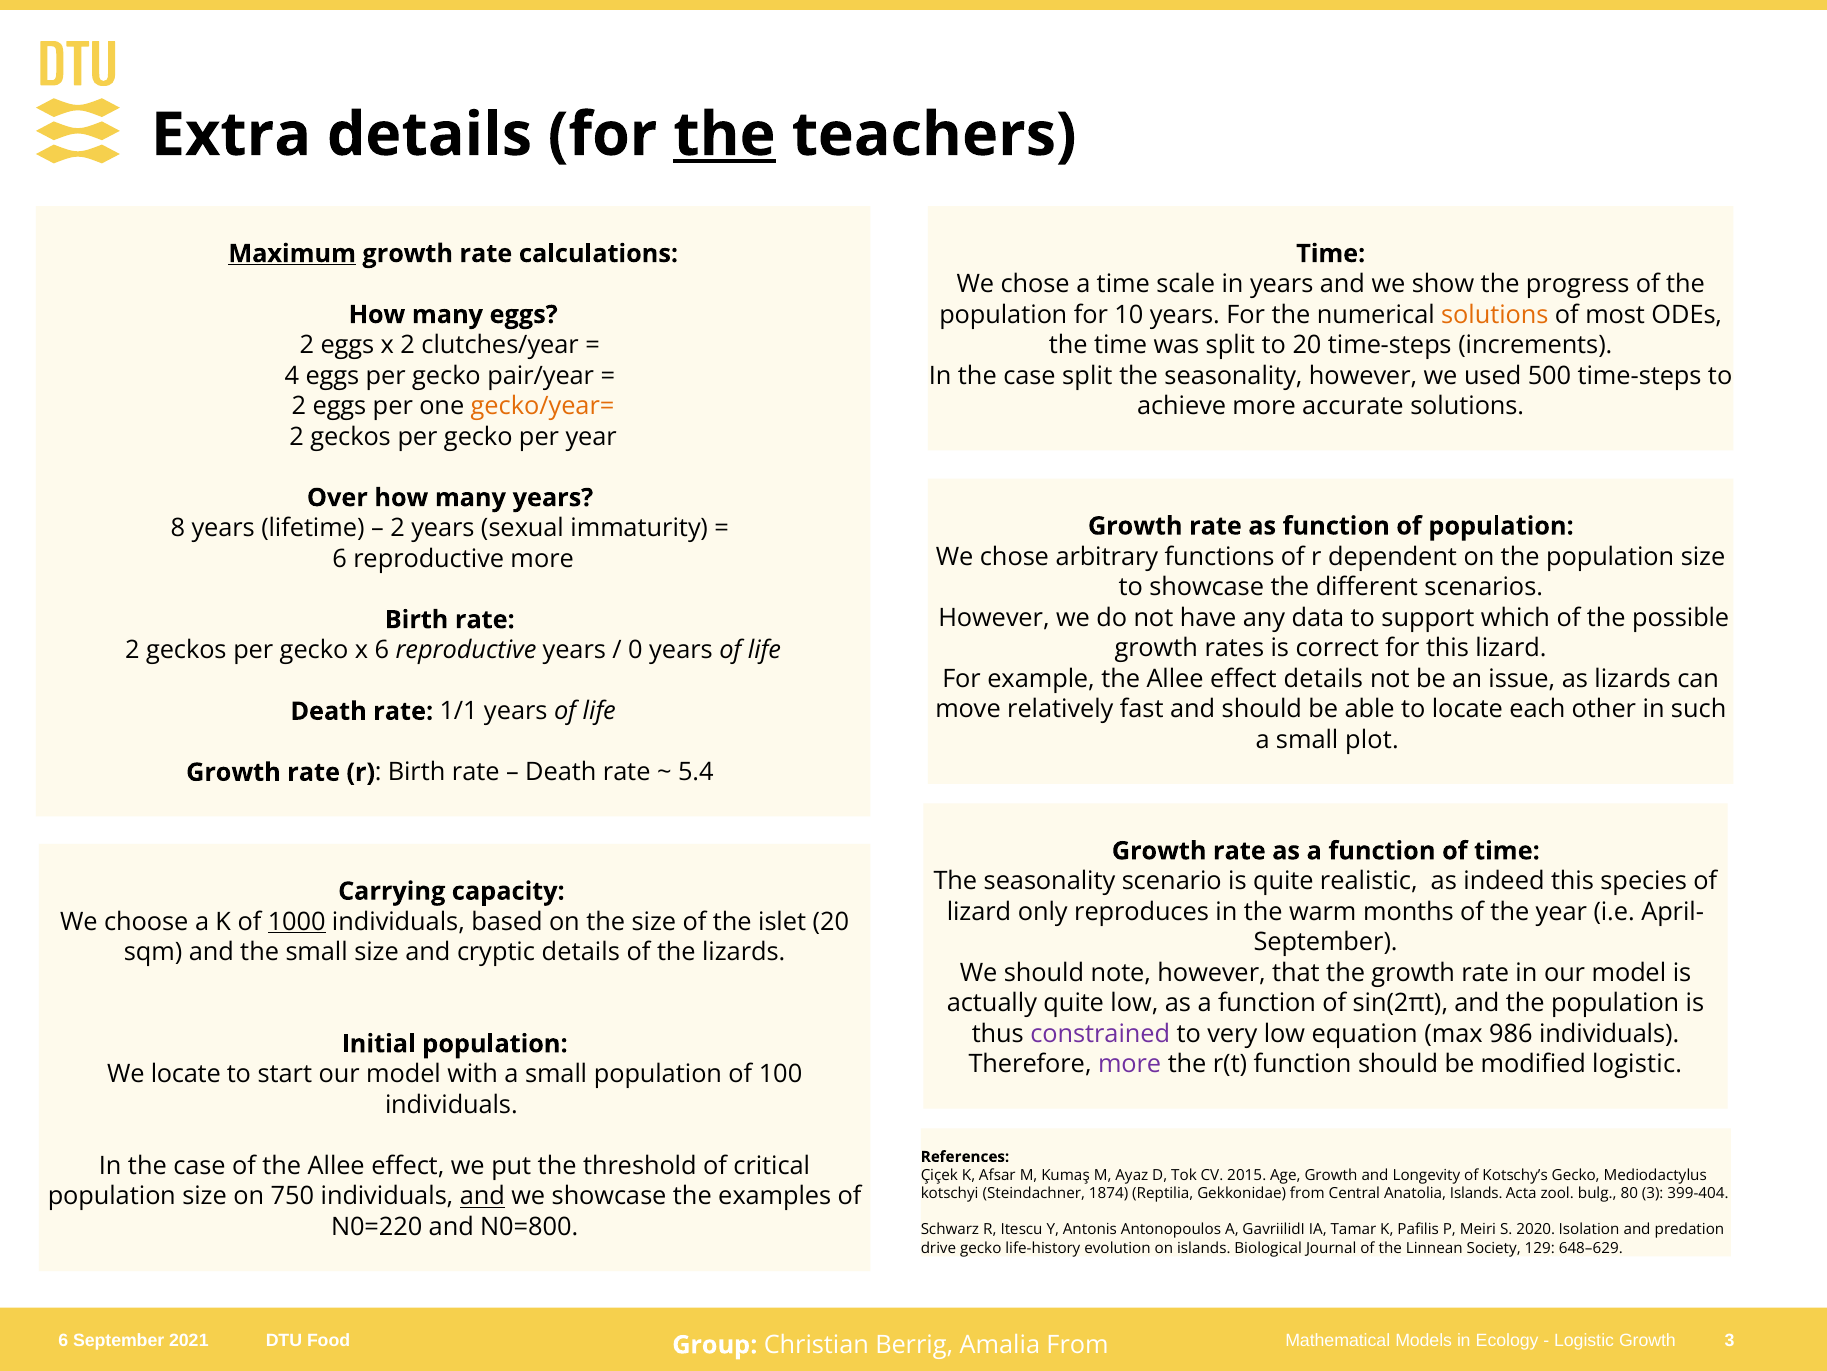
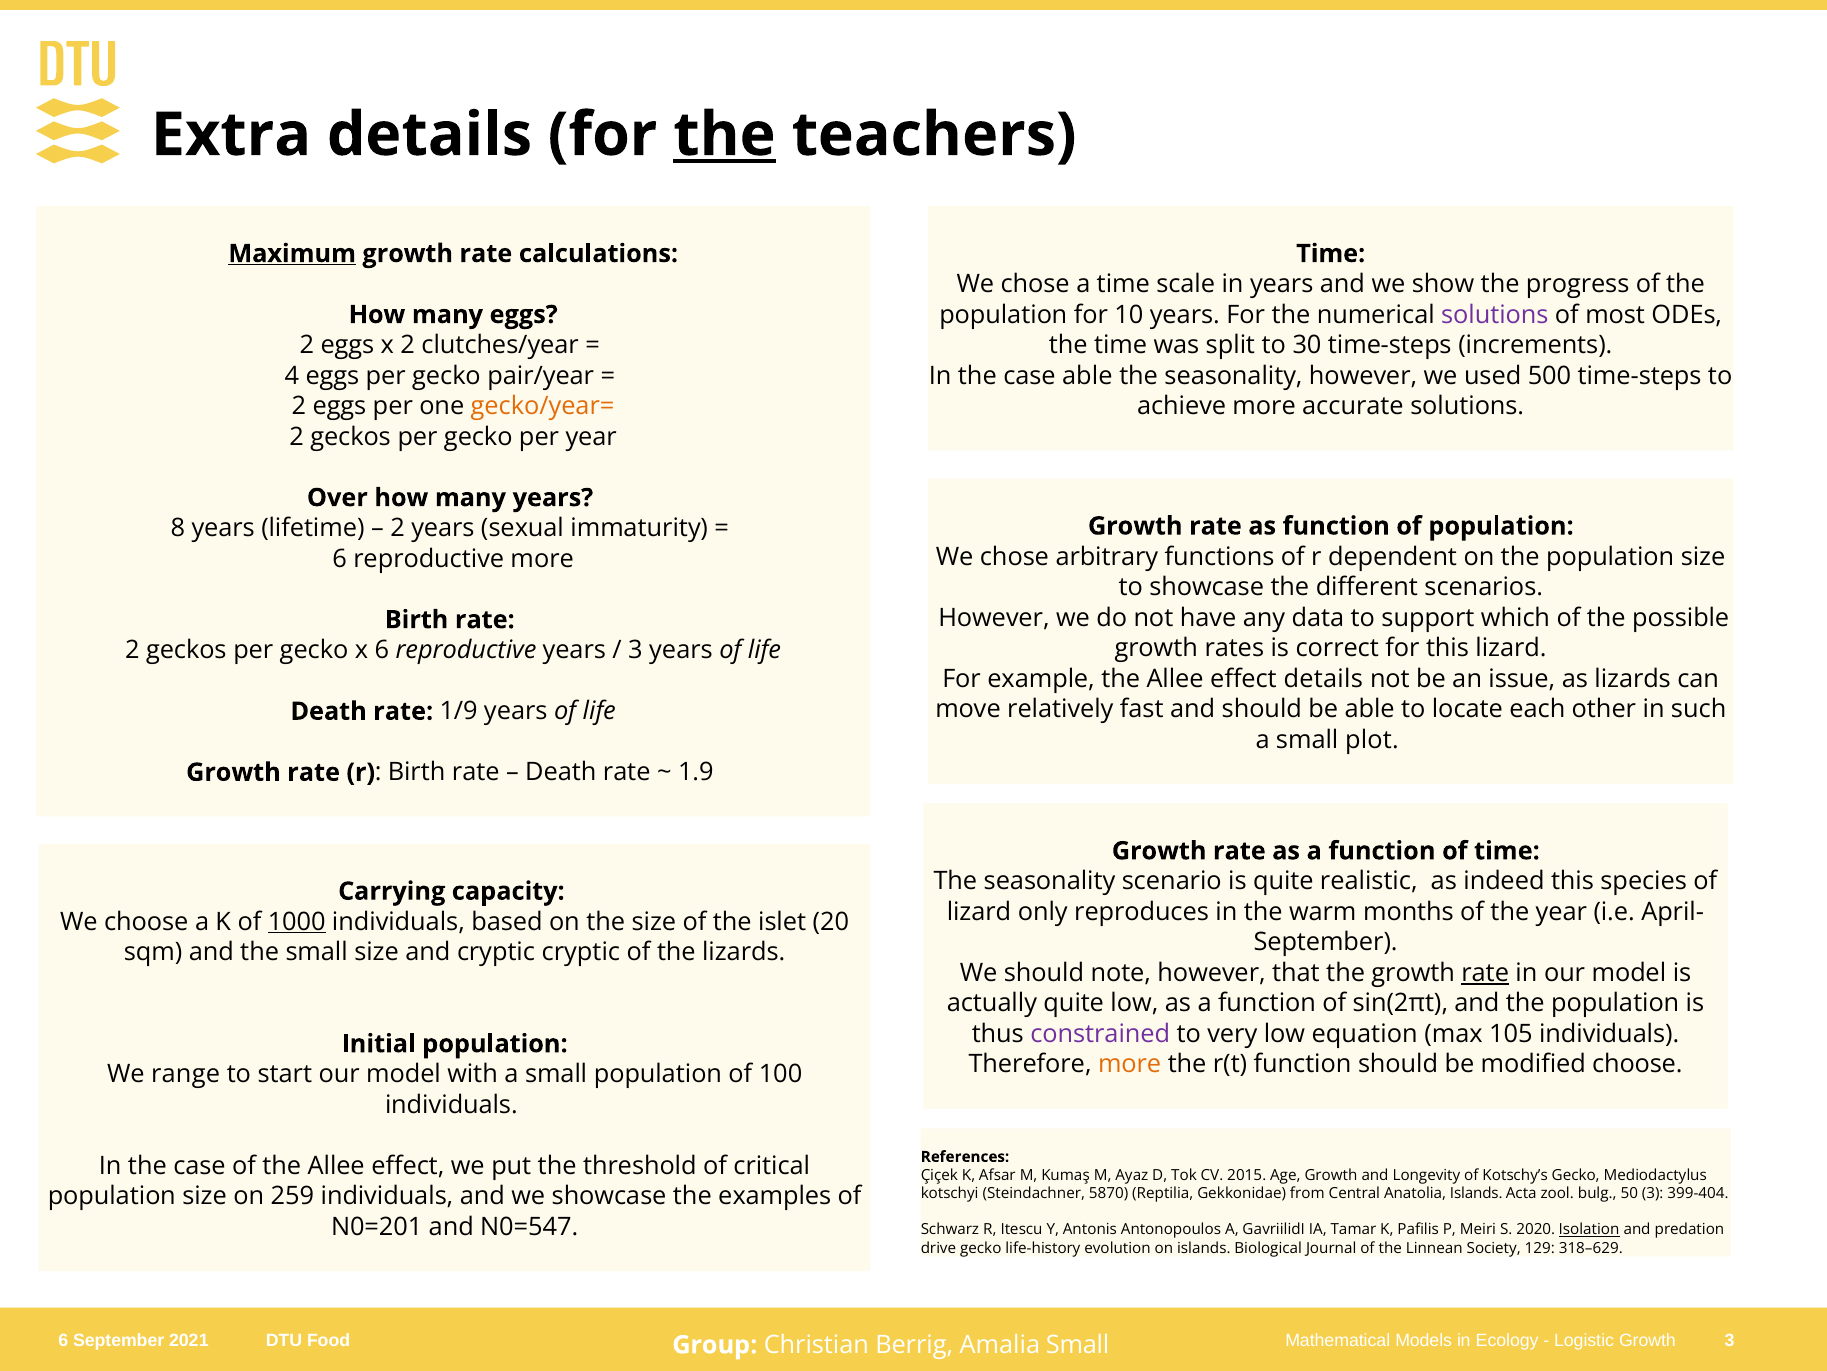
solutions at (1495, 315) colour: orange -> purple
to 20: 20 -> 30
case split: split -> able
0 at (635, 650): 0 -> 3
1/1: 1/1 -> 1/9
5.4: 5.4 -> 1.9
cryptic details: details -> cryptic
rate at (1485, 973) underline: none -> present
986: 986 -> 105
more at (1130, 1064) colour: purple -> orange
modified logistic: logistic -> choose
We locate: locate -> range
750: 750 -> 259
and at (482, 1196) underline: present -> none
1874: 1874 -> 5870
80: 80 -> 50
N0=220: N0=220 -> N0=201
N0=800: N0=800 -> N0=547
Isolation underline: none -> present
648–629: 648–629 -> 318–629
Amalia From: From -> Small
